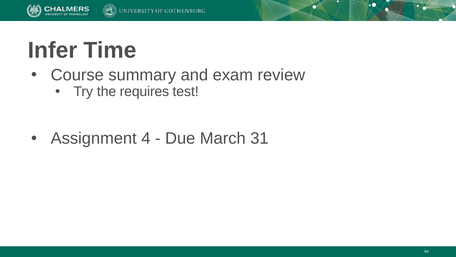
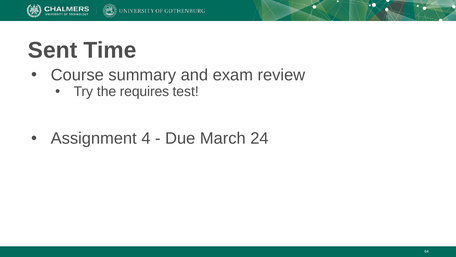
Infer: Infer -> Sent
31: 31 -> 24
